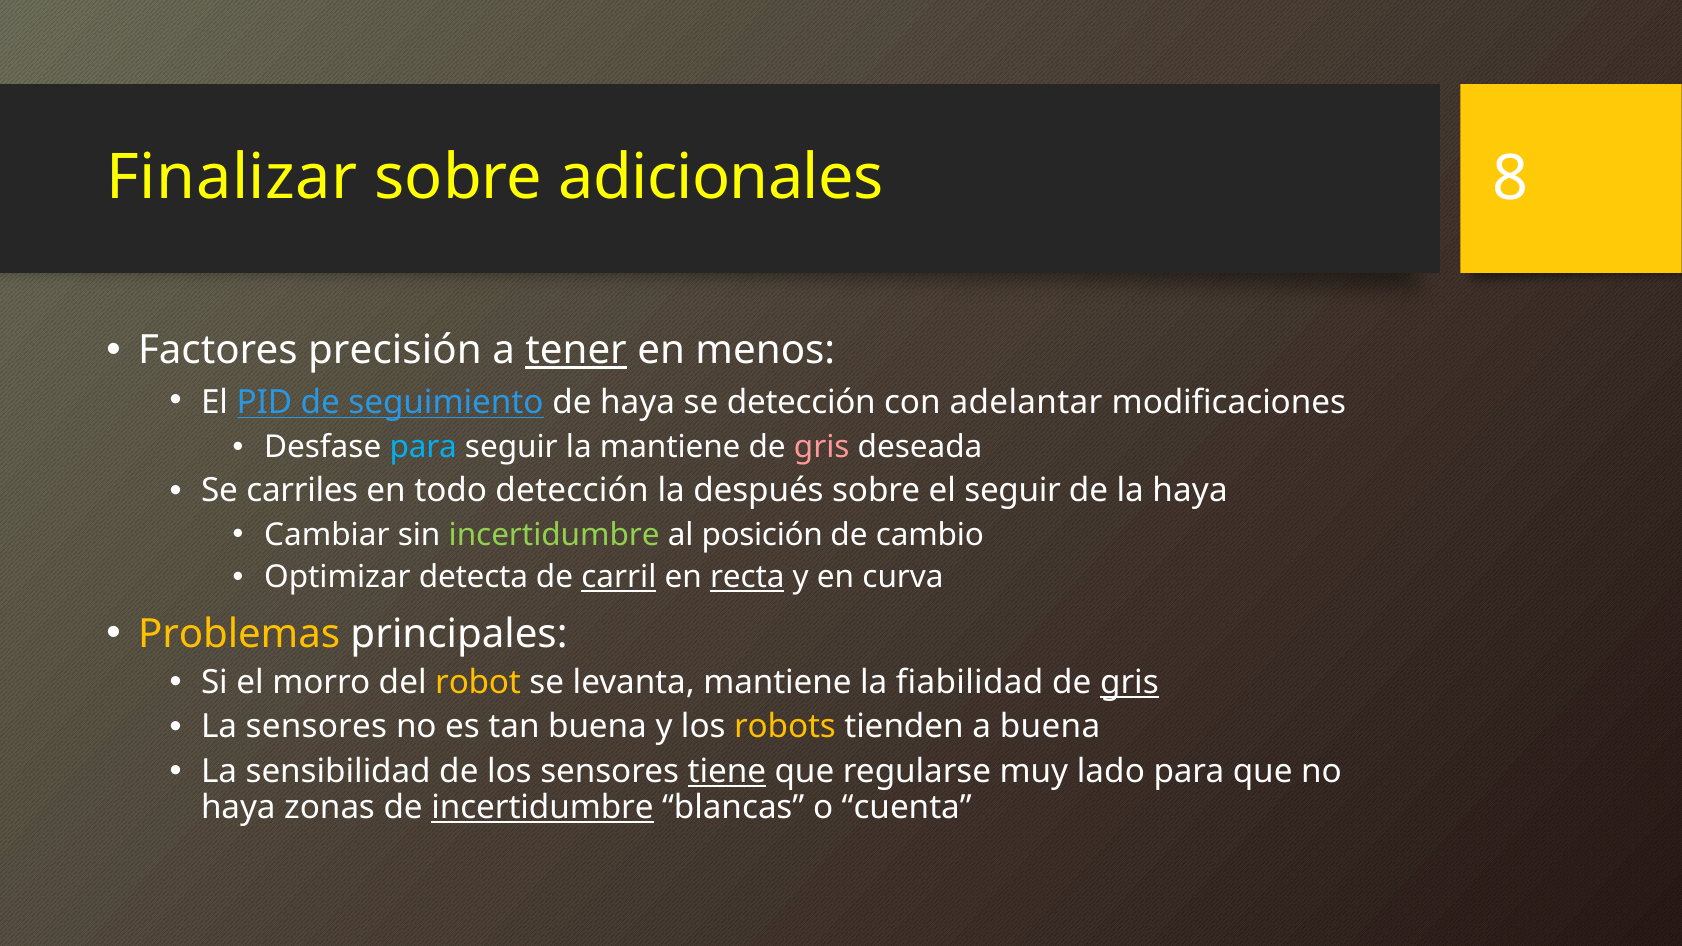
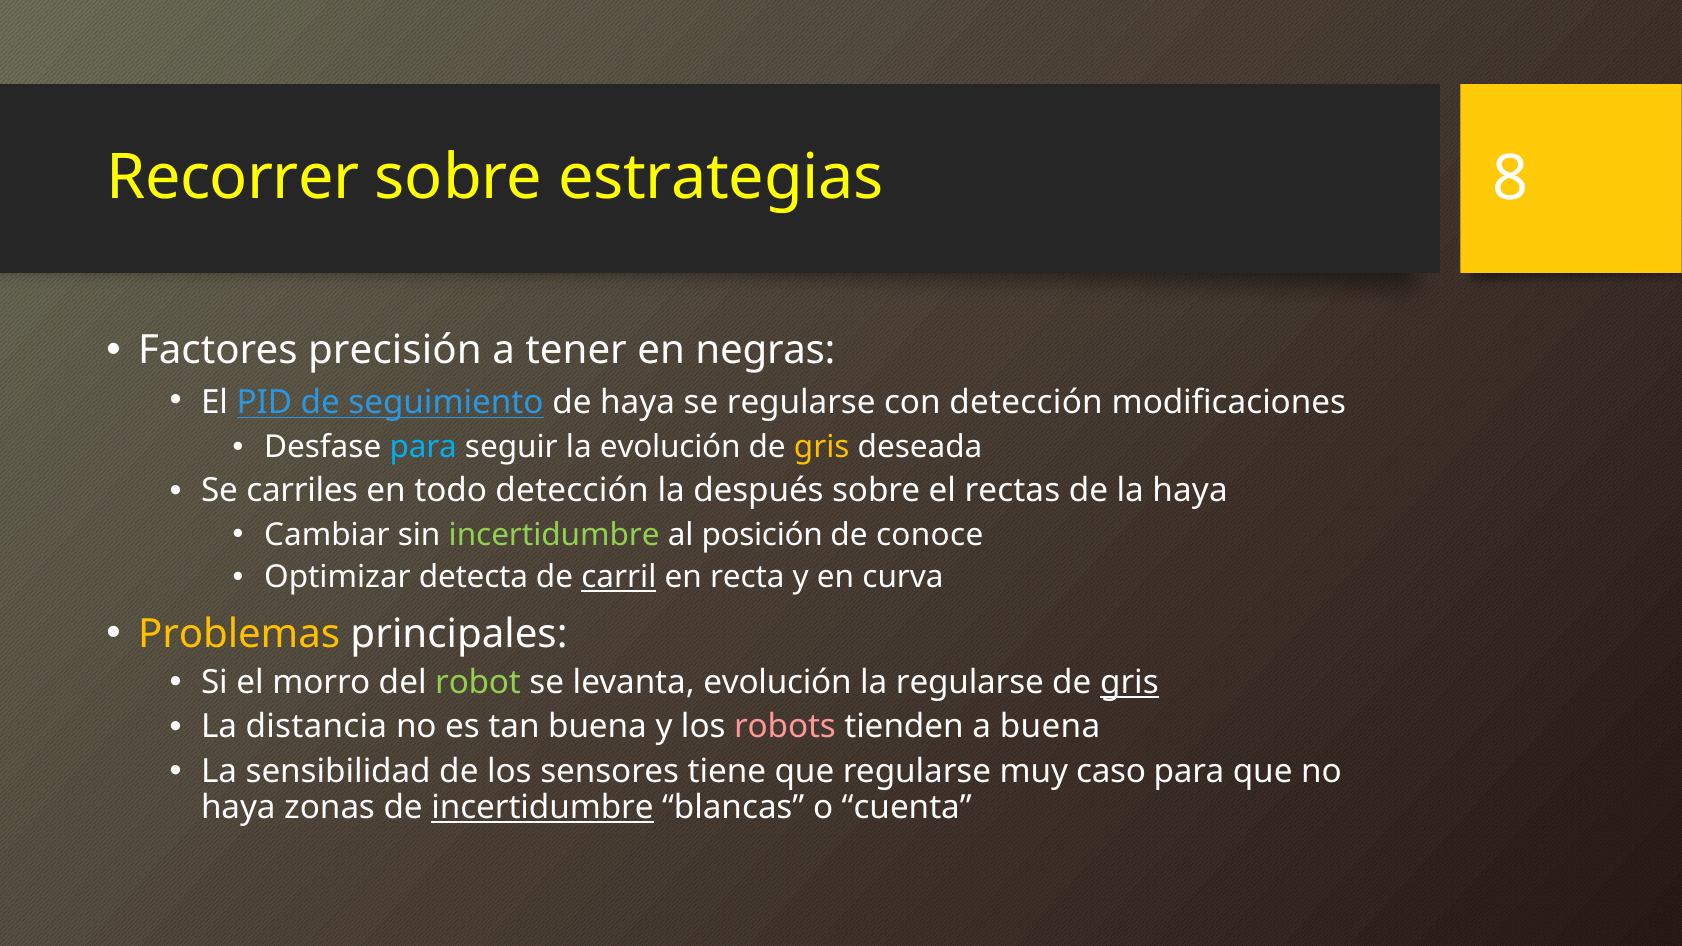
Finalizar: Finalizar -> Recorrer
adicionales: adicionales -> estrategias
tener underline: present -> none
menos: menos -> negras
se detección: detección -> regularse
con adelantar: adelantar -> detección
la mantiene: mantiene -> evolución
gris at (822, 447) colour: pink -> yellow
el seguir: seguir -> rectas
cambio: cambio -> conoce
recta underline: present -> none
robot colour: yellow -> light green
levanta mantiene: mantiene -> evolución
la fiabilidad: fiabilidad -> regularse
La sensores: sensores -> distancia
robots colour: yellow -> pink
tiene underline: present -> none
lado: lado -> caso
